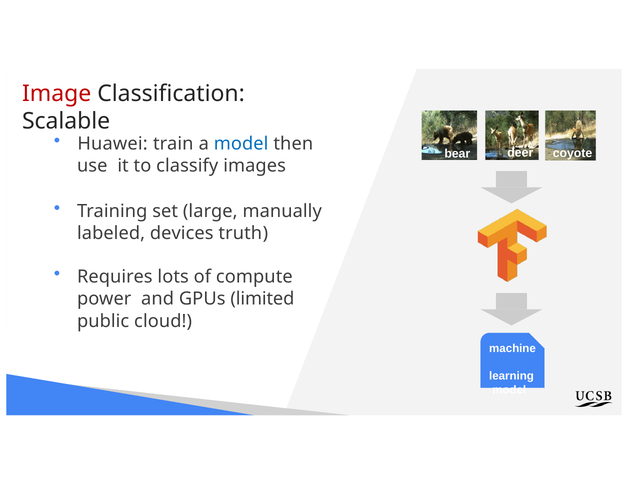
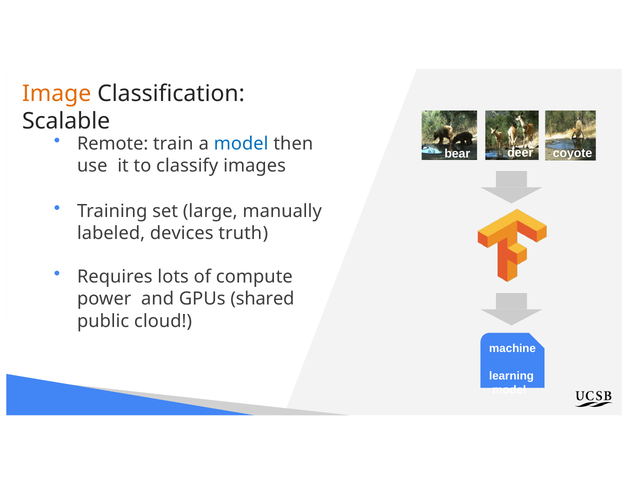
Image colour: red -> orange
Huawei: Huawei -> Remote
limited: limited -> shared
